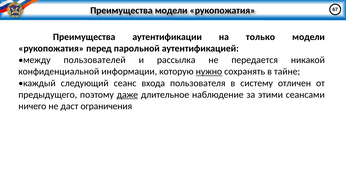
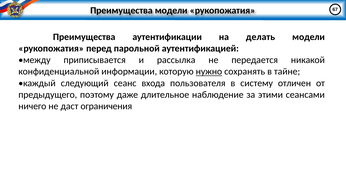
только: только -> делать
пользователей: пользователей -> приписывается
даже underline: present -> none
